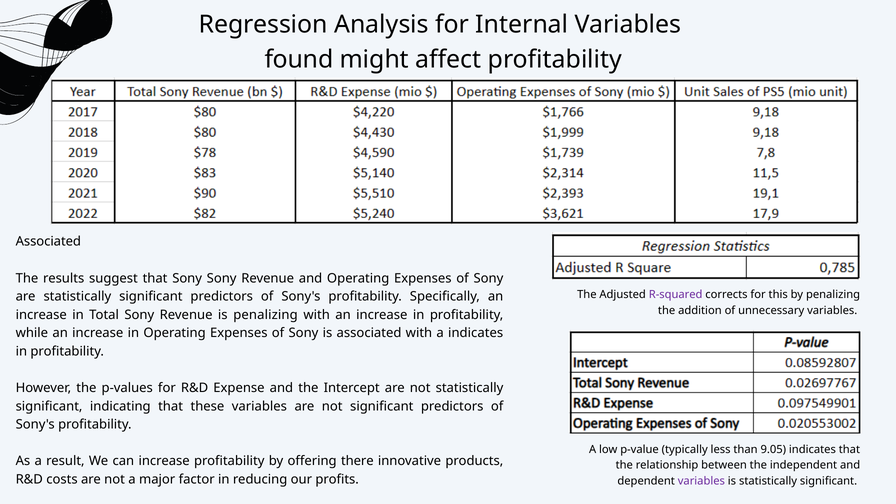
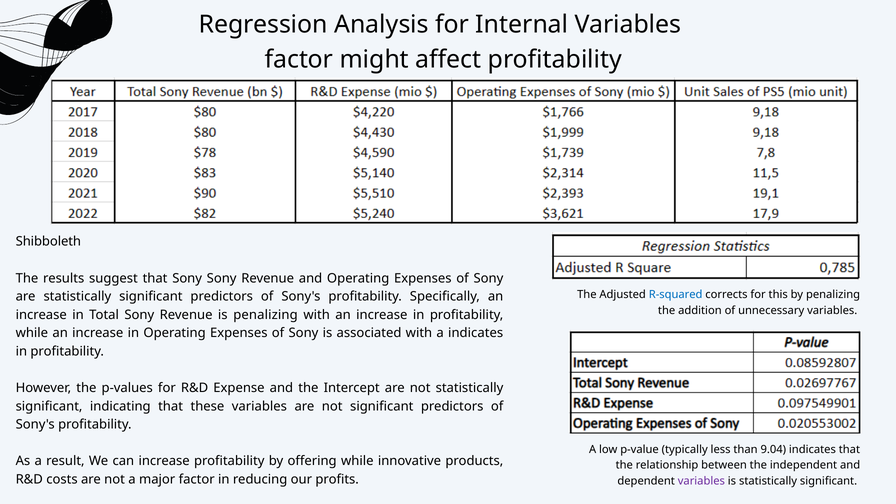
found at (299, 60): found -> factor
Associated at (48, 242): Associated -> Shibboleth
R-squared colour: purple -> blue
9.05: 9.05 -> 9.04
offering there: there -> while
